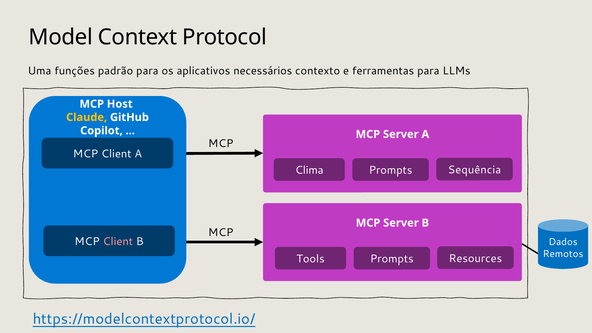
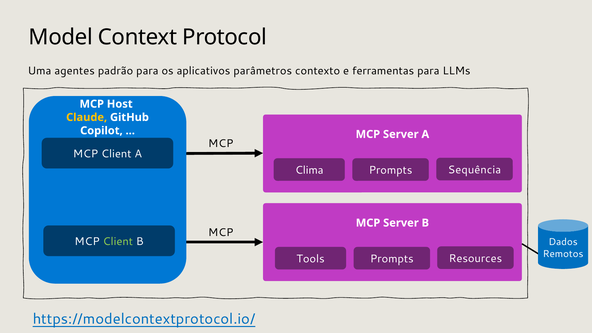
funções: funções -> agentes
necessários: necessários -> parâmetros
Client at (118, 242) colour: pink -> light green
